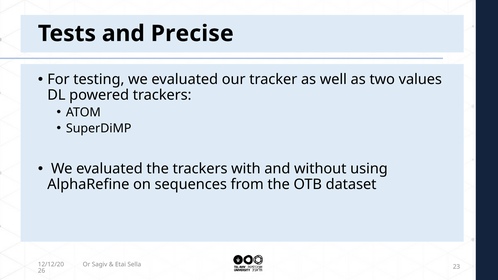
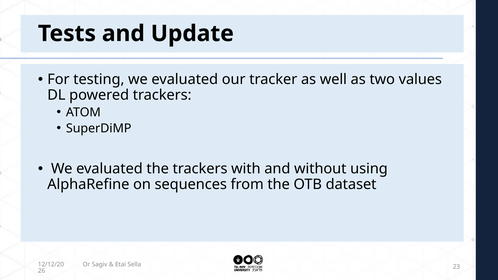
Precise: Precise -> Update
